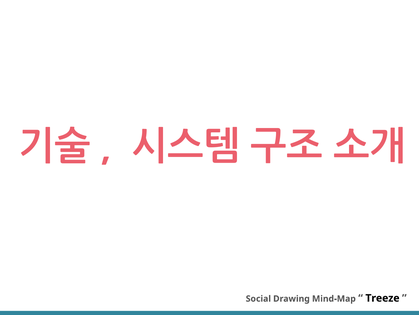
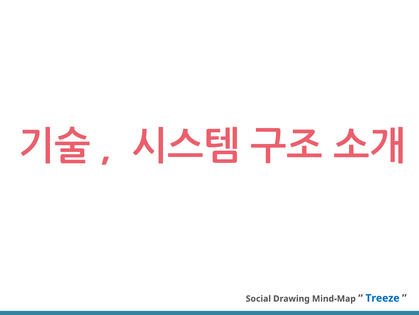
Treeze colour: black -> blue
